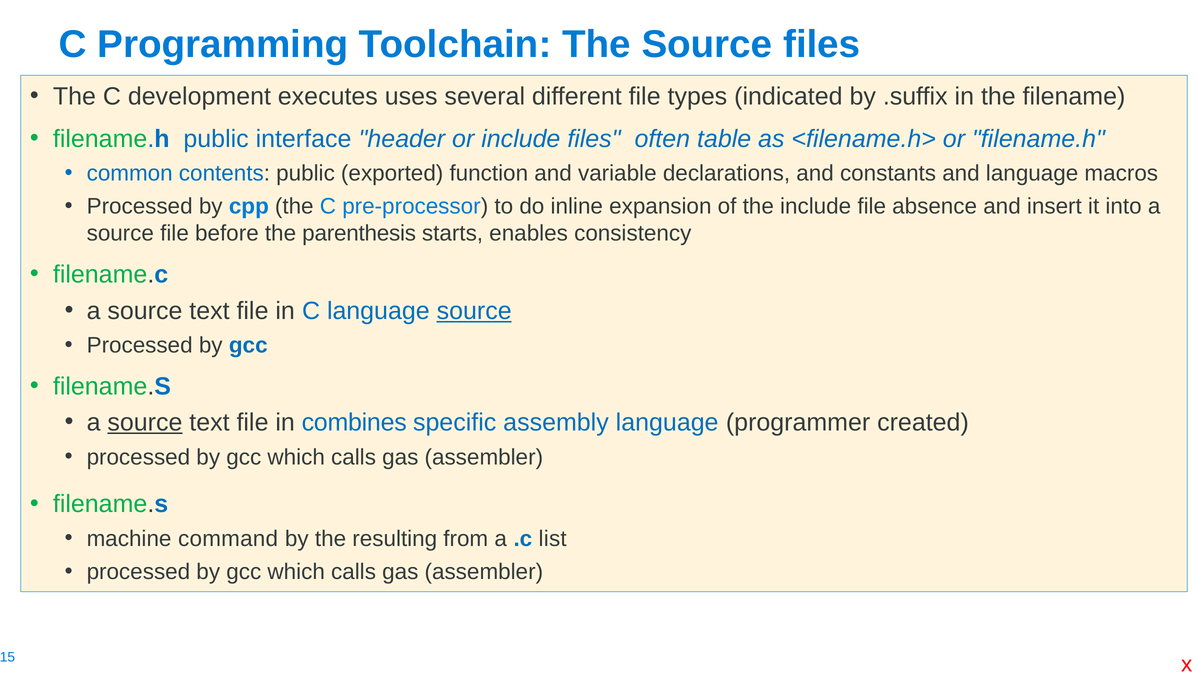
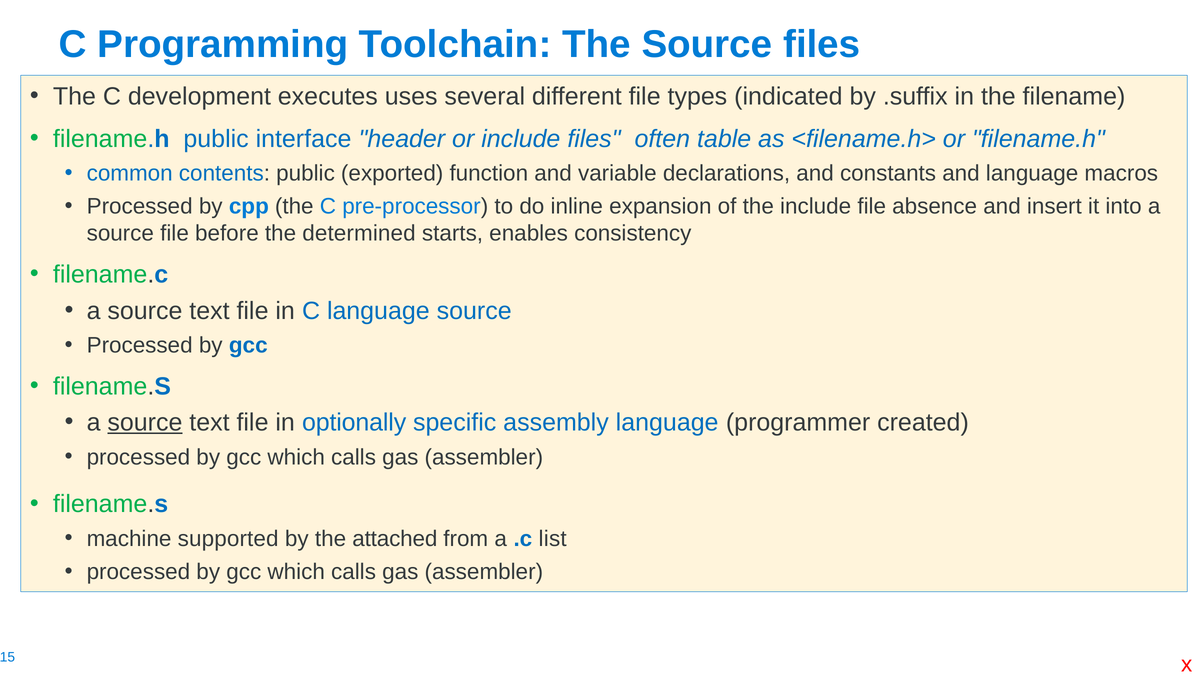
parenthesis: parenthesis -> determined
source at (474, 311) underline: present -> none
combines: combines -> optionally
command: command -> supported
resulting: resulting -> attached
